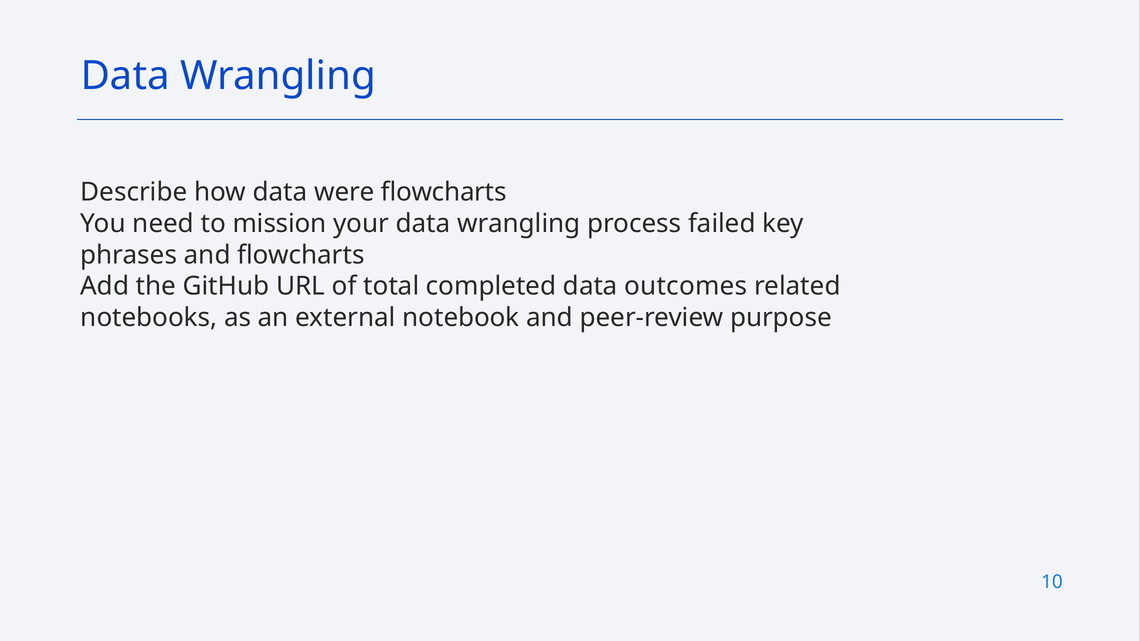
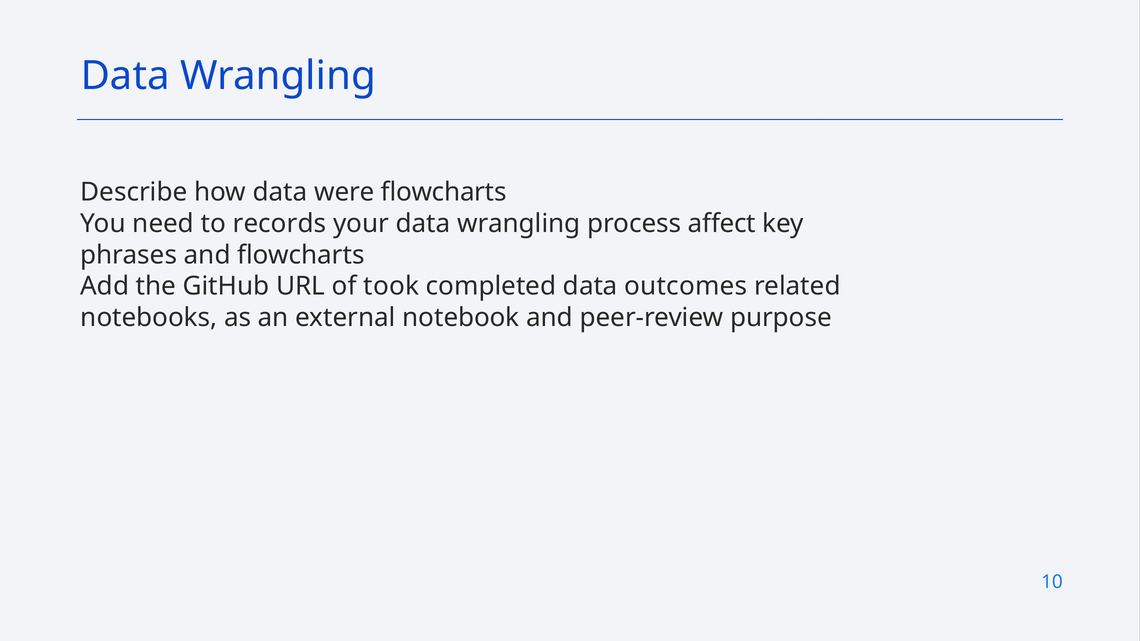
mission: mission -> records
failed: failed -> affect
total: total -> took
